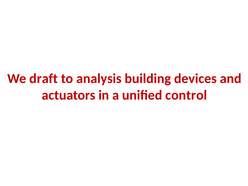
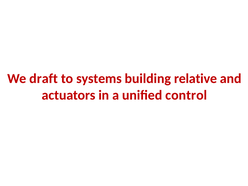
analysis: analysis -> systems
devices: devices -> relative
